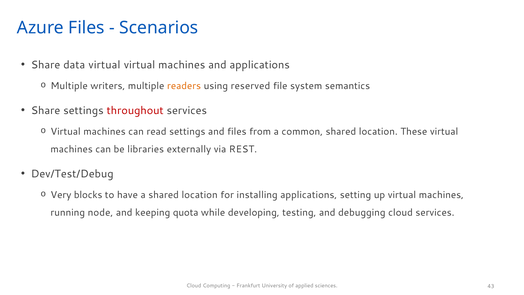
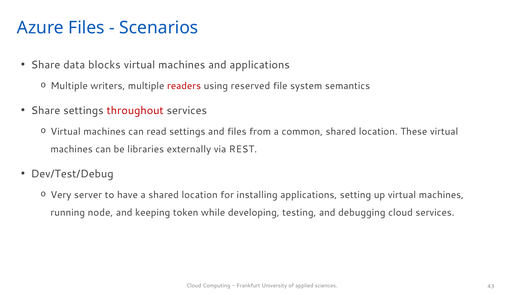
data virtual: virtual -> blocks
readers colour: orange -> red
blocks: blocks -> server
quota: quota -> token
